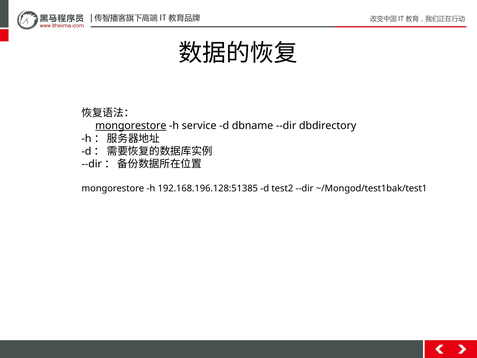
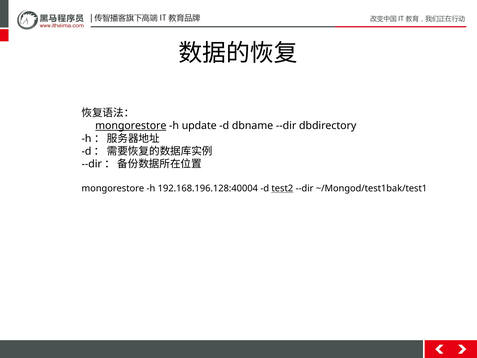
service: service -> update
192.168.196.128:51385: 192.168.196.128:51385 -> 192.168.196.128:40004
test2 underline: none -> present
